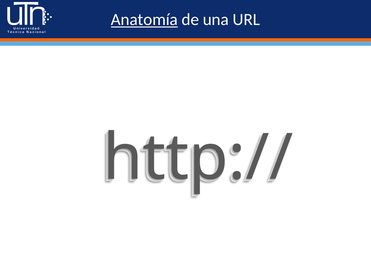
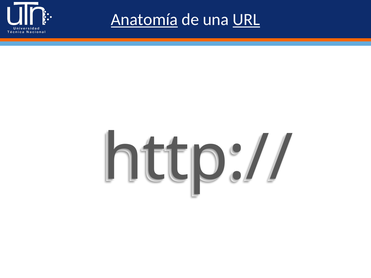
URL underline: none -> present
